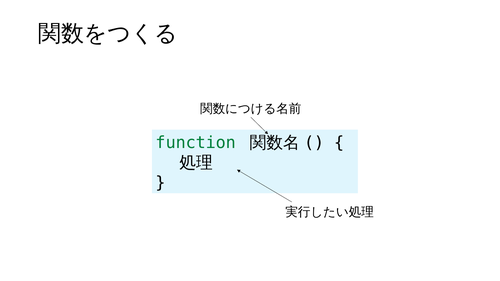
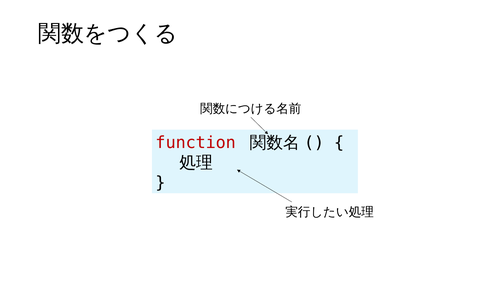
function colour: green -> red
